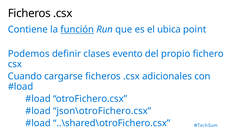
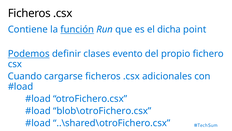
ubica: ubica -> dicha
Podemos underline: none -> present
json\otroFichero.csx: json\otroFichero.csx -> blob\otroFichero.csx
